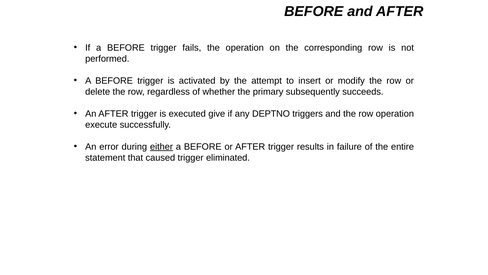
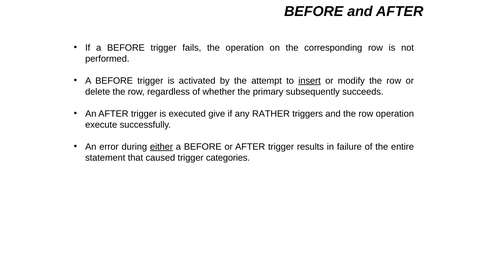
insert underline: none -> present
DEPTNO: DEPTNO -> RATHER
eliminated: eliminated -> categories
